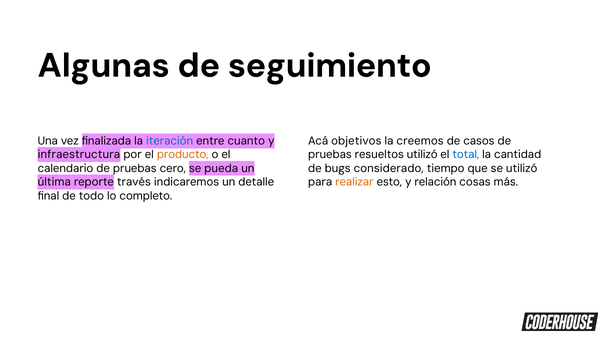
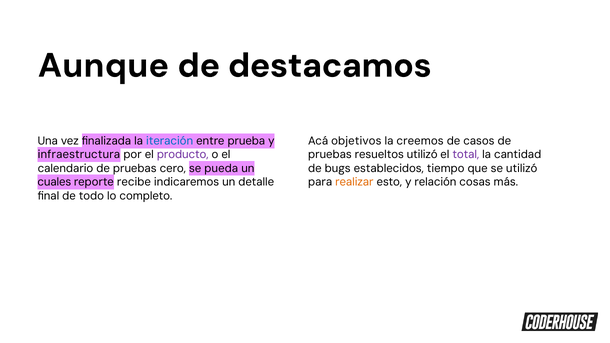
Algunas: Algunas -> Aunque
seguimiento: seguimiento -> destacamos
cuanto: cuanto -> prueba
producto colour: orange -> purple
total colour: blue -> purple
considerado: considerado -> establecidos
última: última -> cuales
través: través -> recibe
